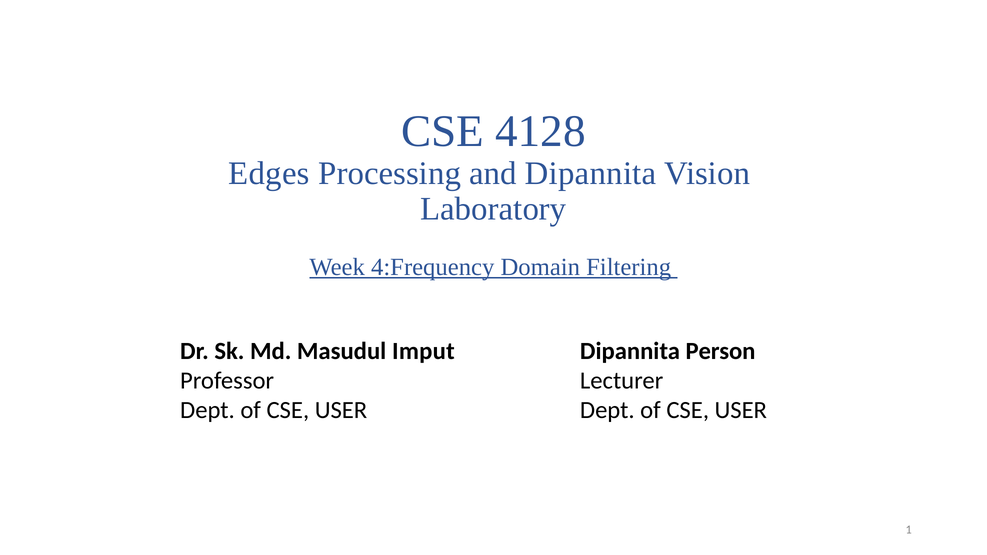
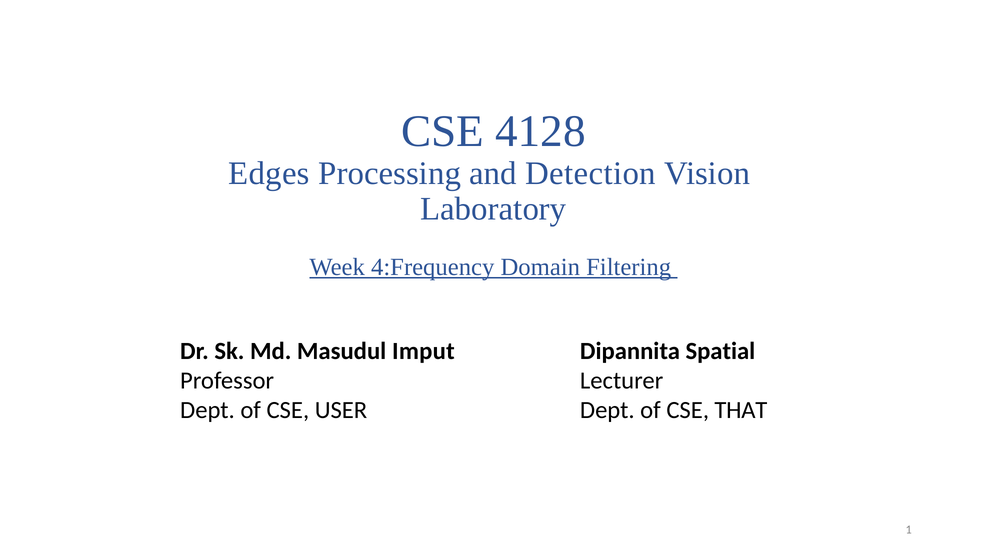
and Dipannita: Dipannita -> Detection
Person: Person -> Spatial
USER at (741, 410): USER -> THAT
